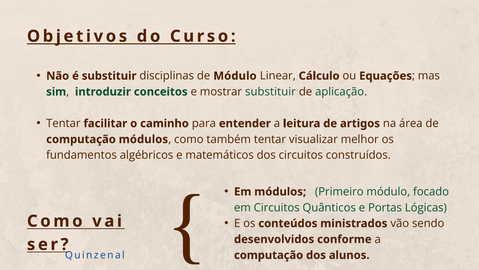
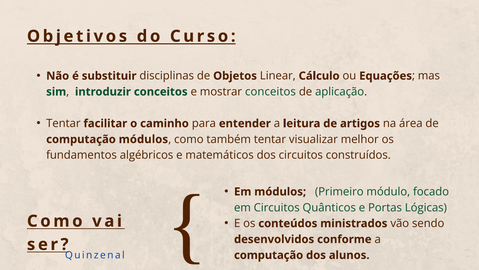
de Módulo: Módulo -> Objetos
mostrar substituir: substituir -> conceitos
